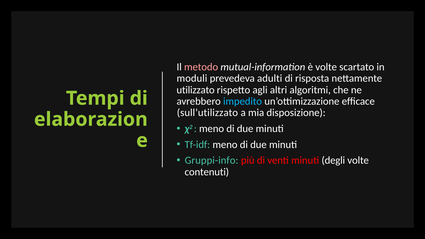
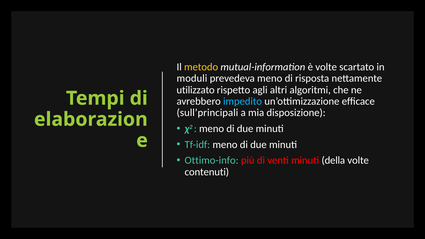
metodo colour: pink -> yellow
prevedeva adulti: adulti -> meno
sull’utilizzato: sull’utilizzato -> sull’principali
Gruppi-info: Gruppi-info -> Ottimo-info
degli: degli -> della
